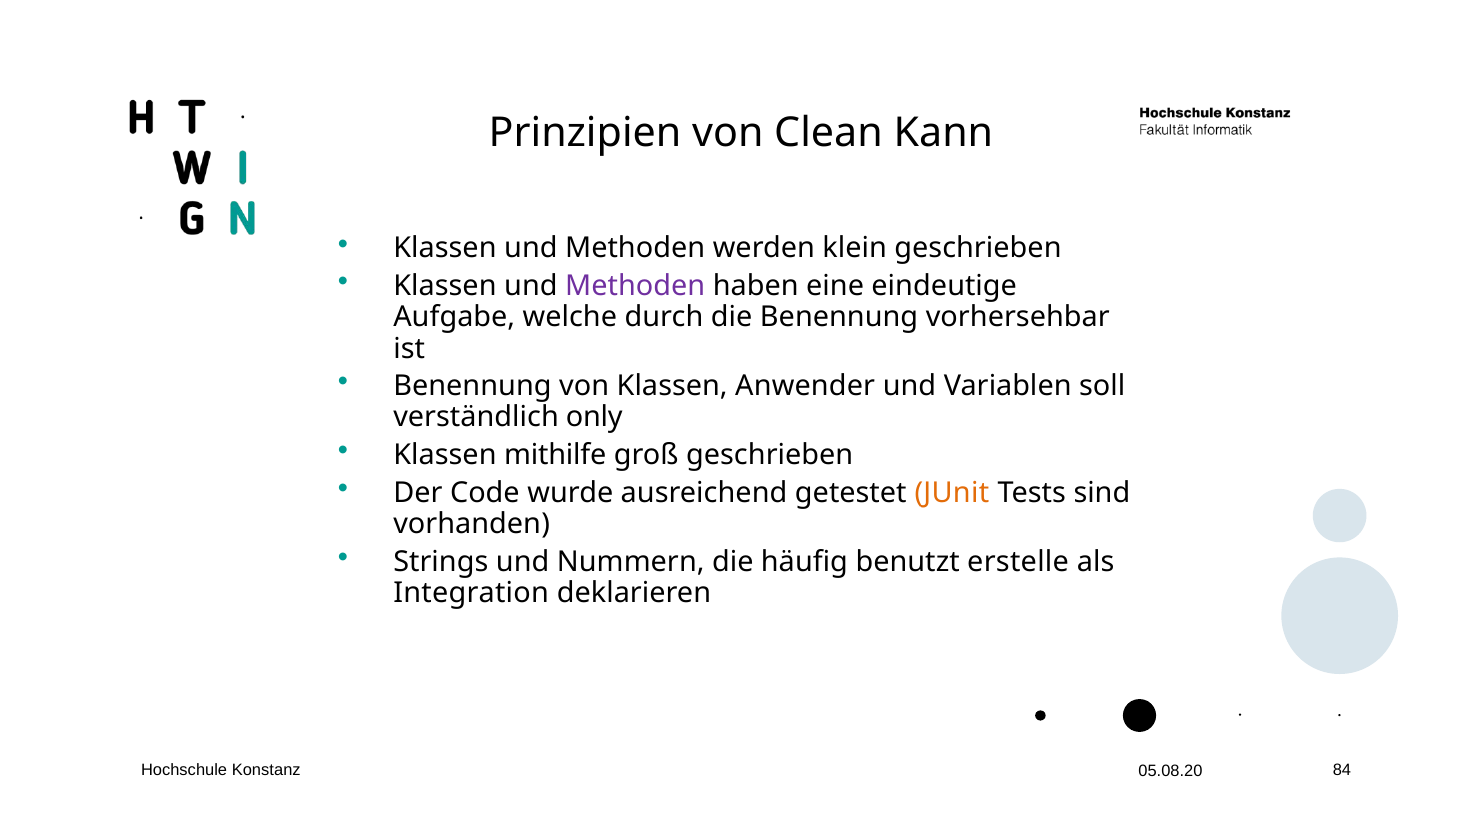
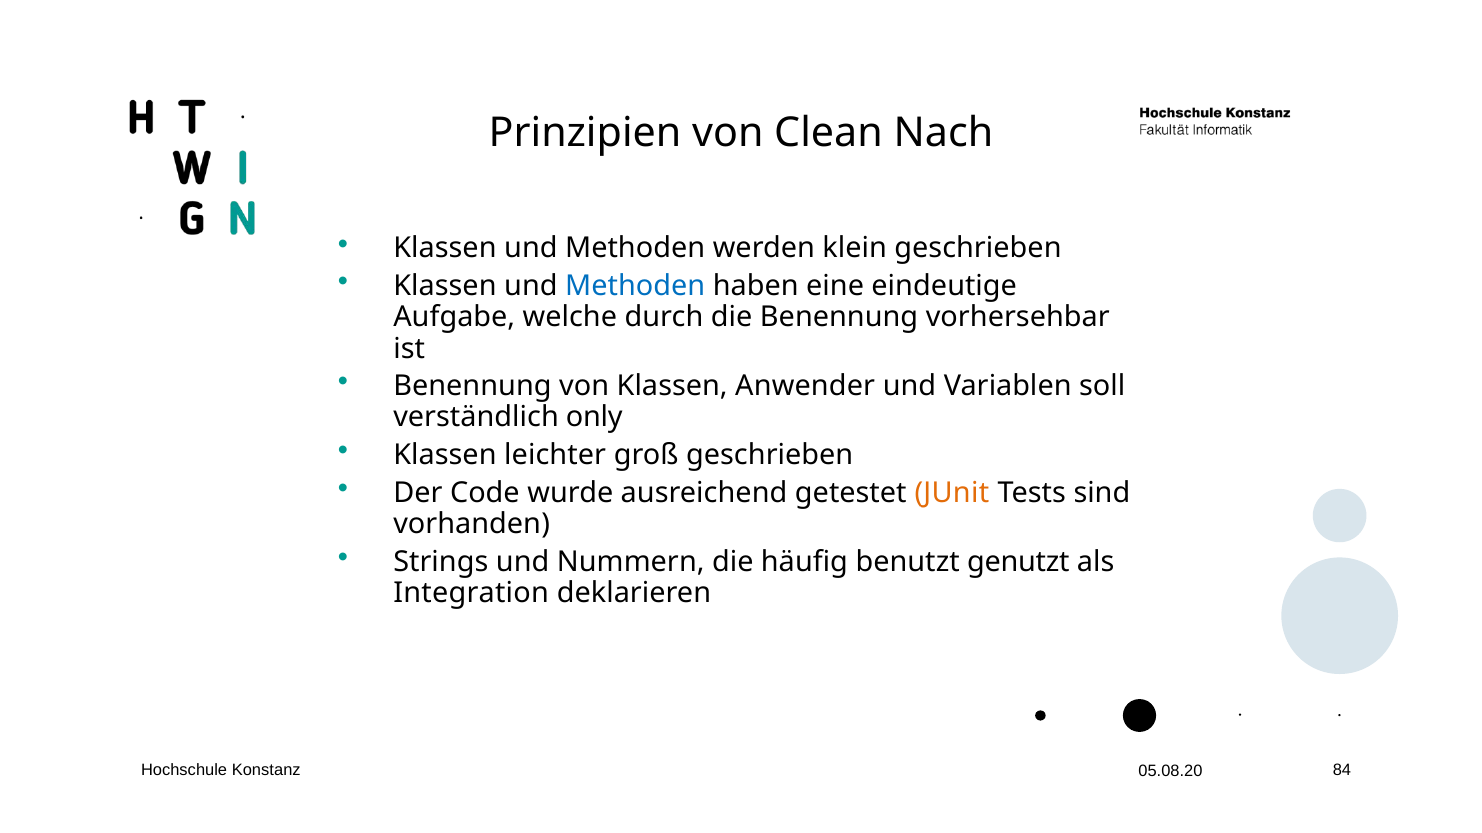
Kann: Kann -> Nach
Methoden at (635, 286) colour: purple -> blue
mithilfe: mithilfe -> leichter
erstelle: erstelle -> genutzt
